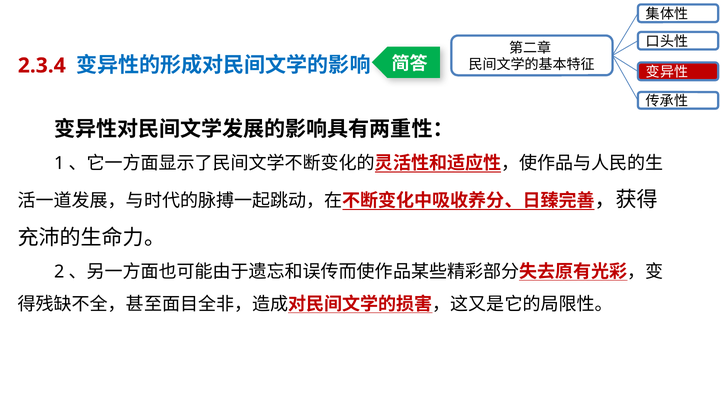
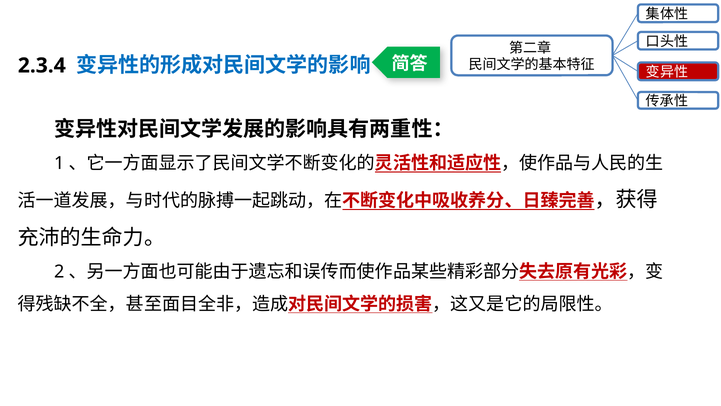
2.3.4 colour: red -> black
